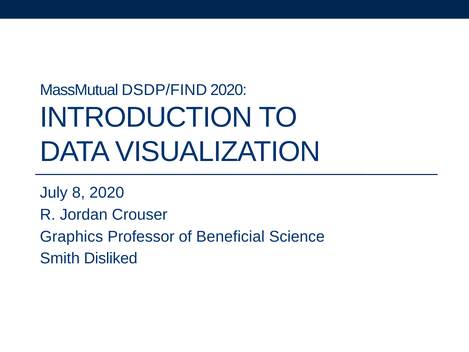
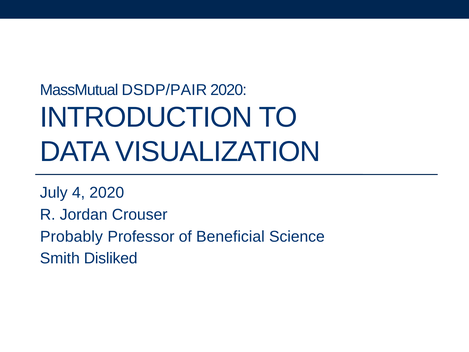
DSDP/FIND: DSDP/FIND -> DSDP/PAIR
8: 8 -> 4
Graphics: Graphics -> Probably
